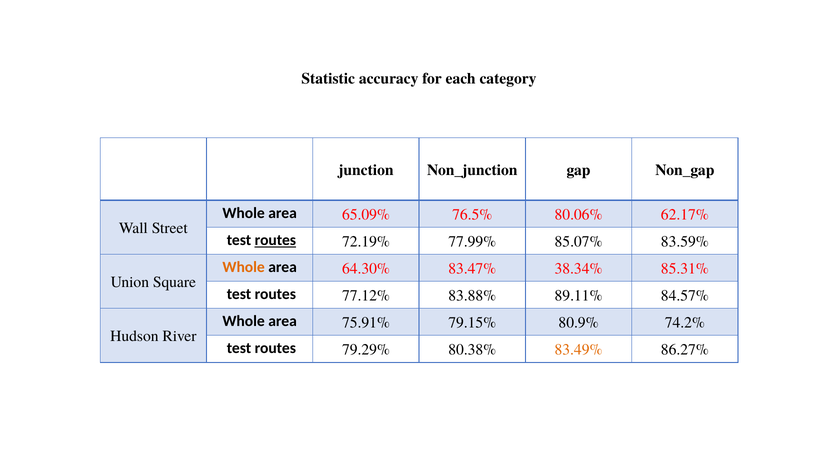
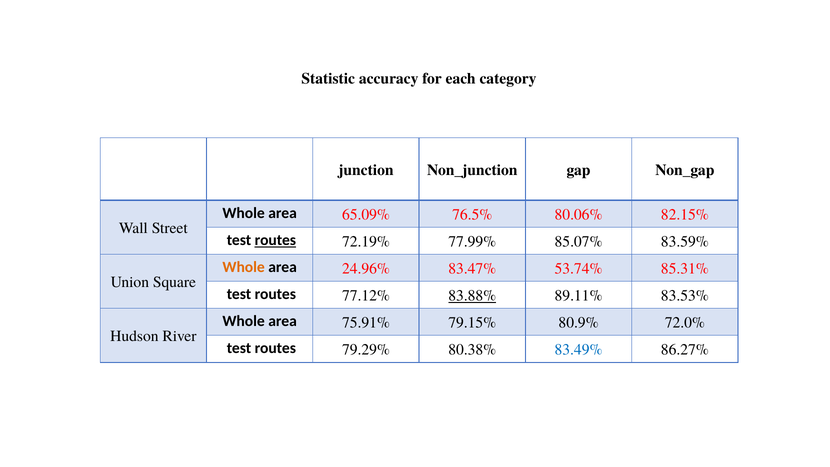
62.17%: 62.17% -> 82.15%
64.30%: 64.30% -> 24.96%
38.34%: 38.34% -> 53.74%
83.88% underline: none -> present
84.57%: 84.57% -> 83.53%
74.2%: 74.2% -> 72.0%
83.49% colour: orange -> blue
